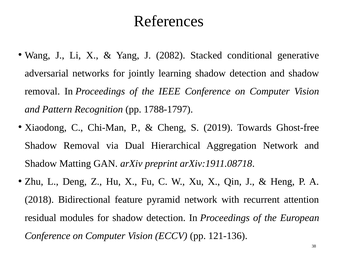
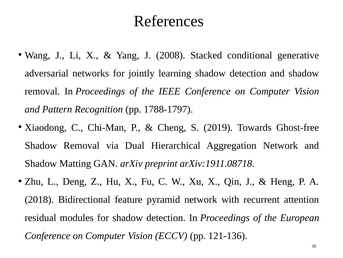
2082: 2082 -> 2008
